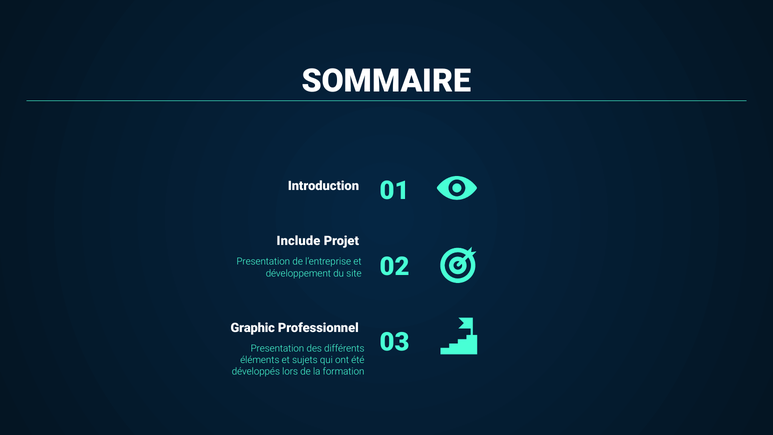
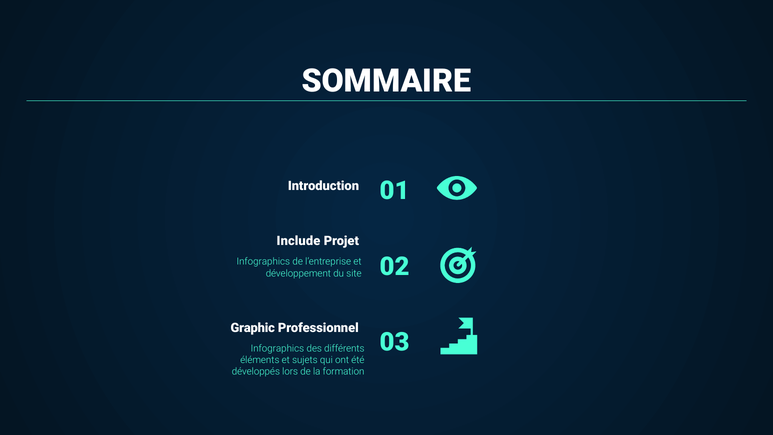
Presentation at (263, 262): Presentation -> Infographics
Presentation at (277, 348): Presentation -> Infographics
